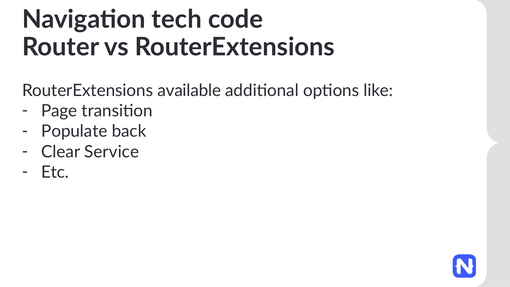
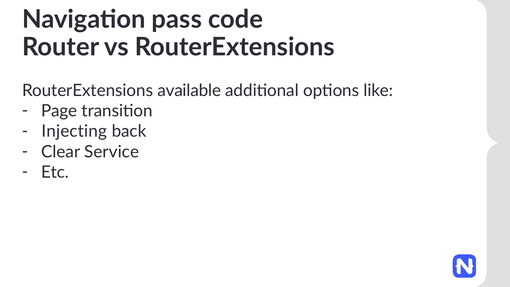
tech: tech -> pass
Populate: Populate -> Injecting
